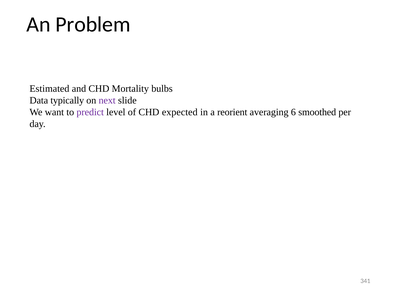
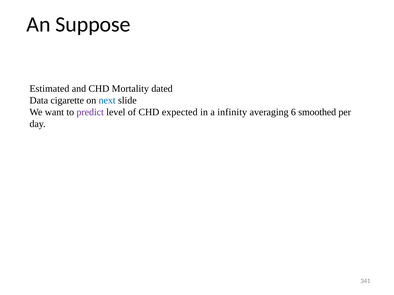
Problem: Problem -> Suppose
bulbs: bulbs -> dated
typically: typically -> cigarette
next colour: purple -> blue
reorient: reorient -> infinity
